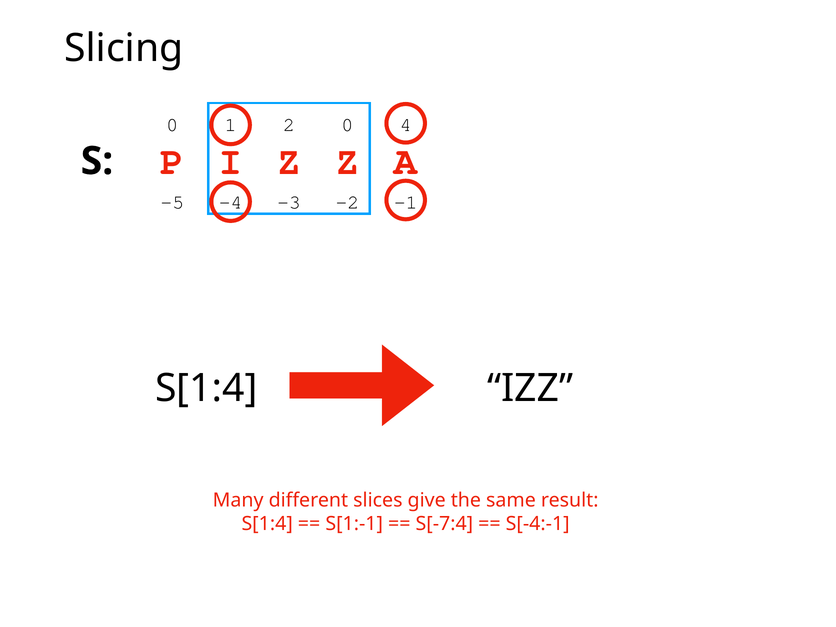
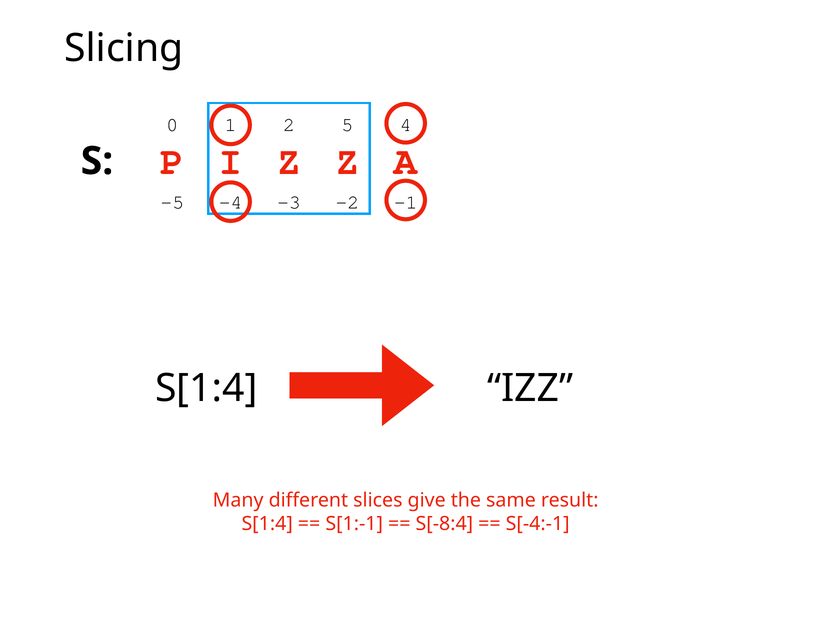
2 0: 0 -> 5
S[-7:4: S[-7:4 -> S[-8:4
